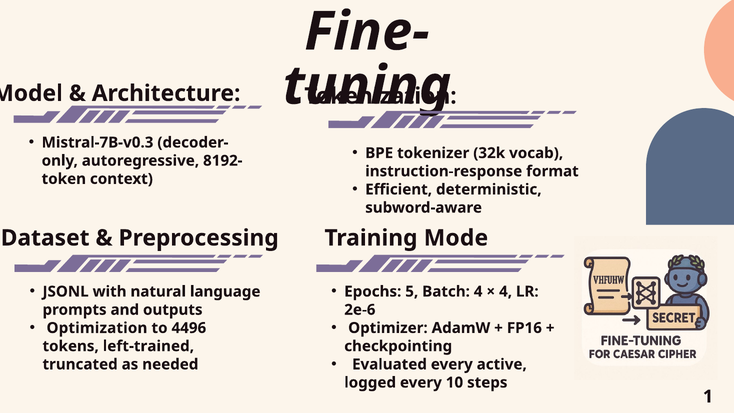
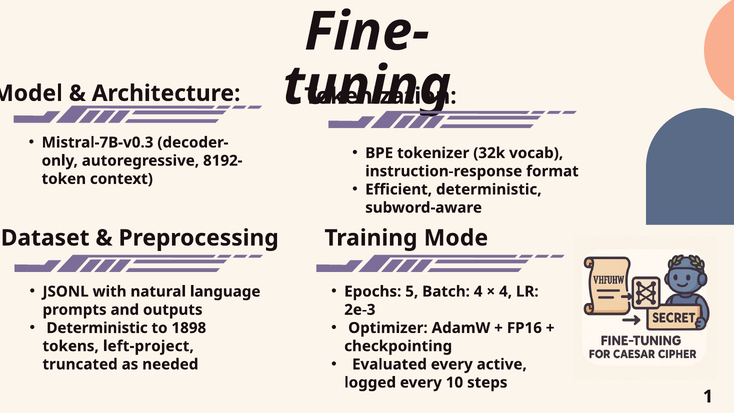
2e-6: 2e-6 -> 2e-3
Optimization at (97, 328): Optimization -> Deterministic
4496: 4496 -> 1898
left-trained: left-trained -> left-project
